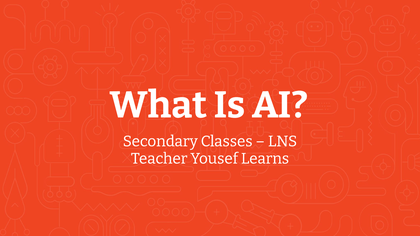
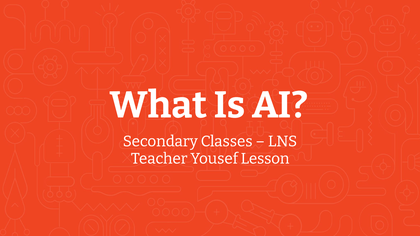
Learns: Learns -> Lesson
